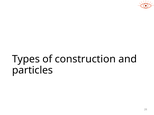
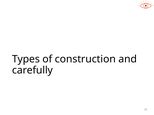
particles: particles -> carefully
